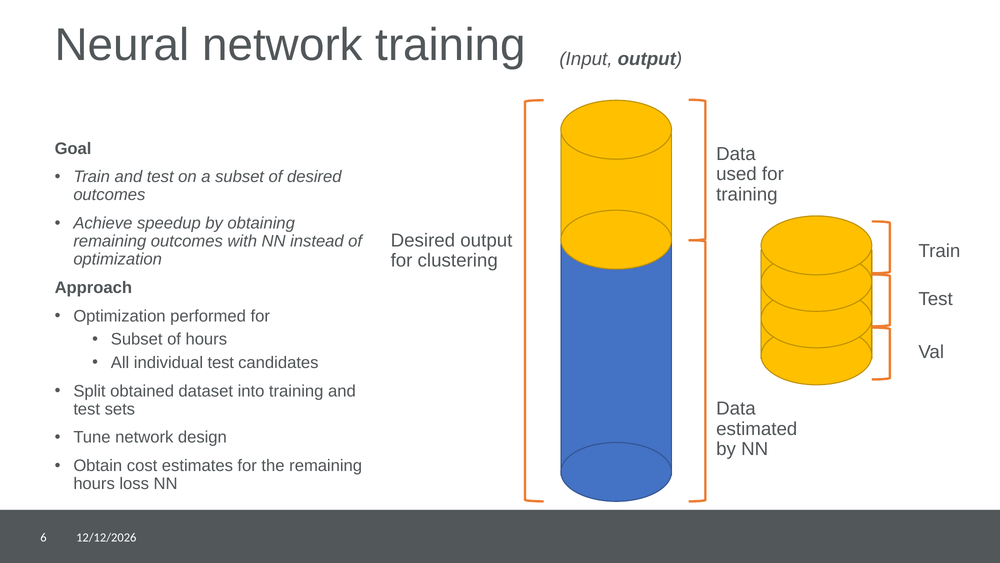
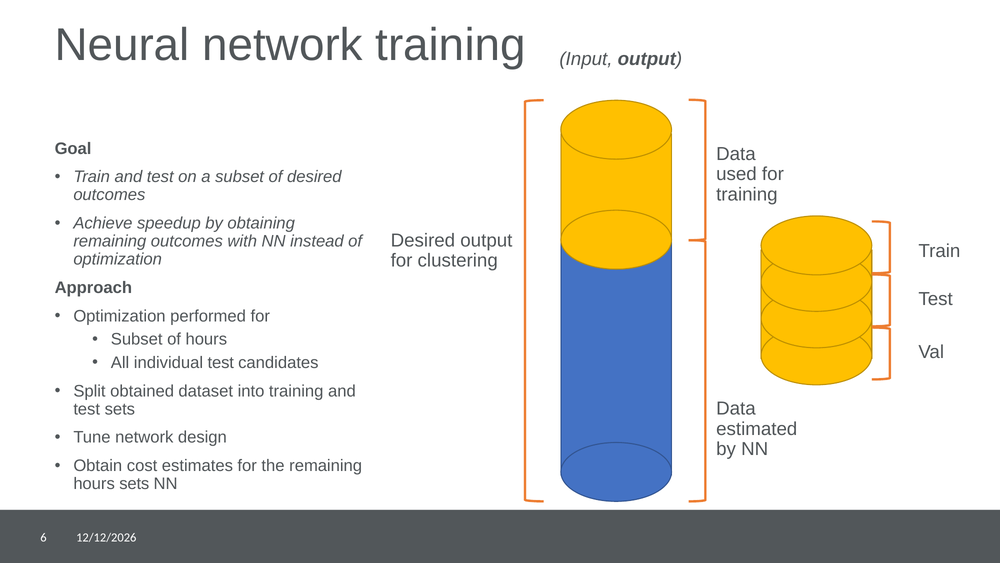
hours loss: loss -> sets
